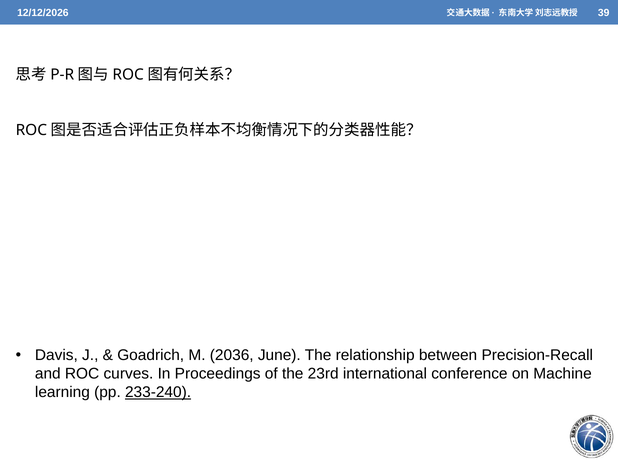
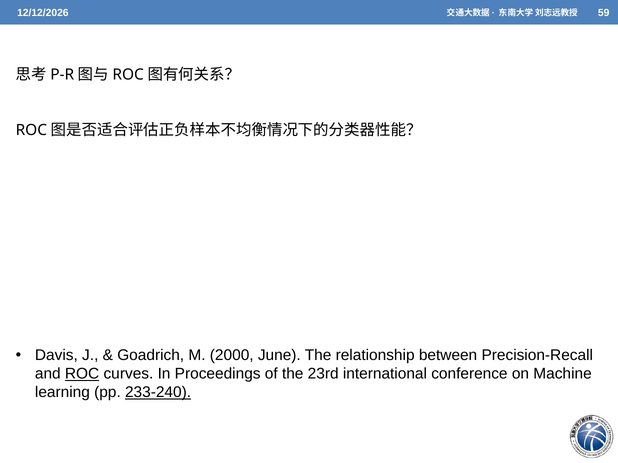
39: 39 -> 59
2036: 2036 -> 2000
ROC underline: none -> present
